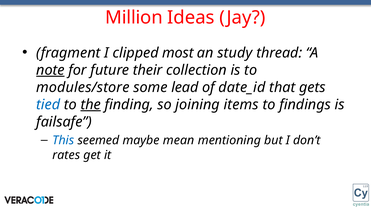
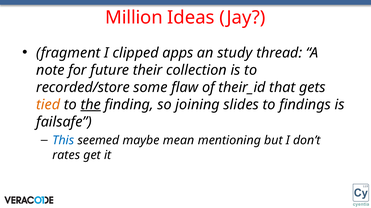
most: most -> apps
note underline: present -> none
modules/store: modules/store -> recorded/store
lead: lead -> flaw
date_id: date_id -> their_id
tied colour: blue -> orange
items: items -> slides
